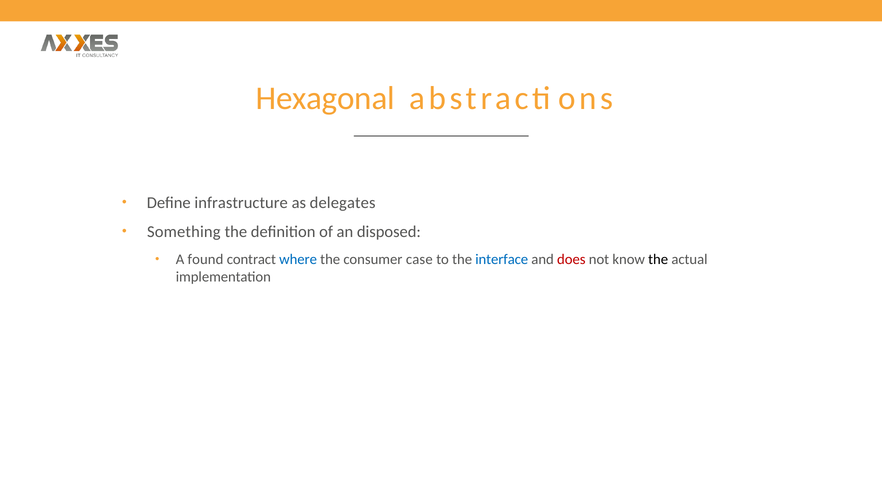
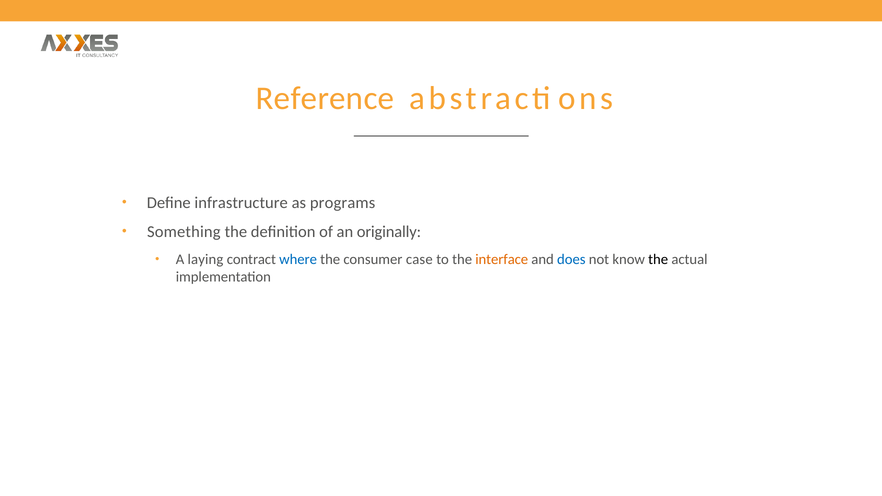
Hexagonal: Hexagonal -> Reference
delegates: delegates -> programs
disposed: disposed -> originally
found: found -> laying
interface colour: blue -> orange
does colour: red -> blue
